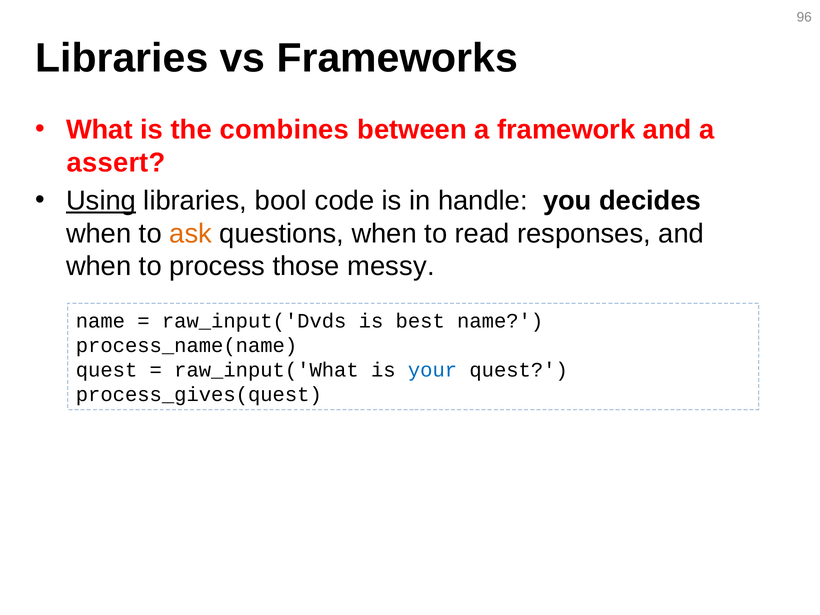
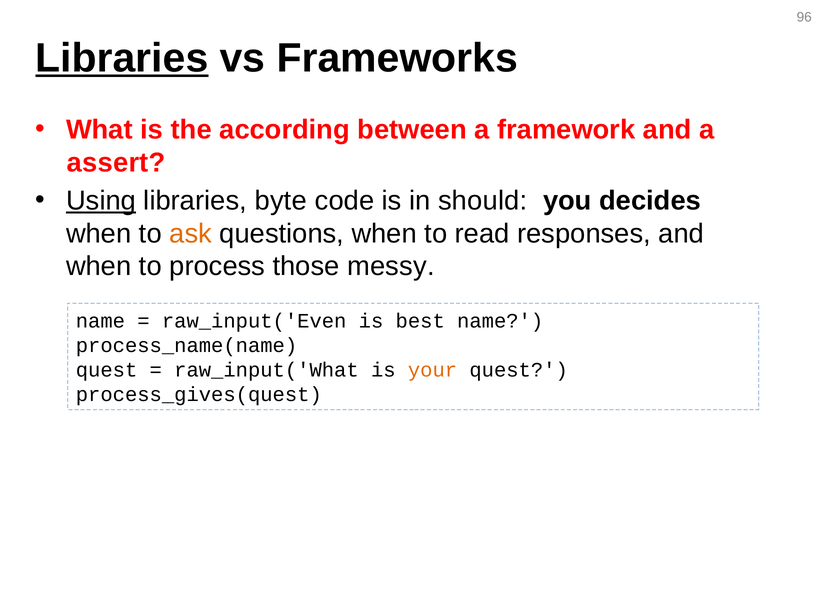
Libraries at (122, 58) underline: none -> present
combines: combines -> according
bool: bool -> byte
handle: handle -> should
raw_input('Dvds: raw_input('Dvds -> raw_input('Even
your colour: blue -> orange
